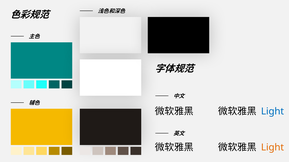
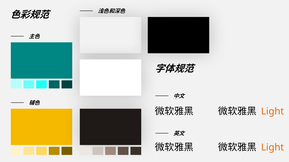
Light at (272, 112) colour: blue -> orange
